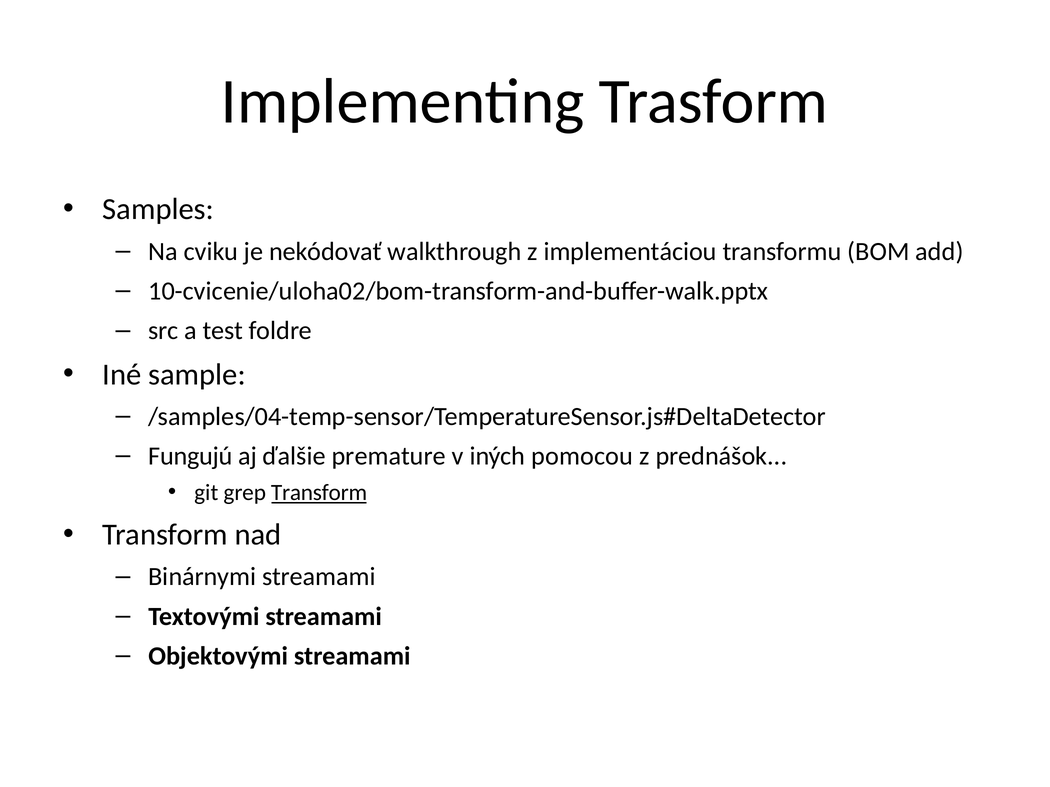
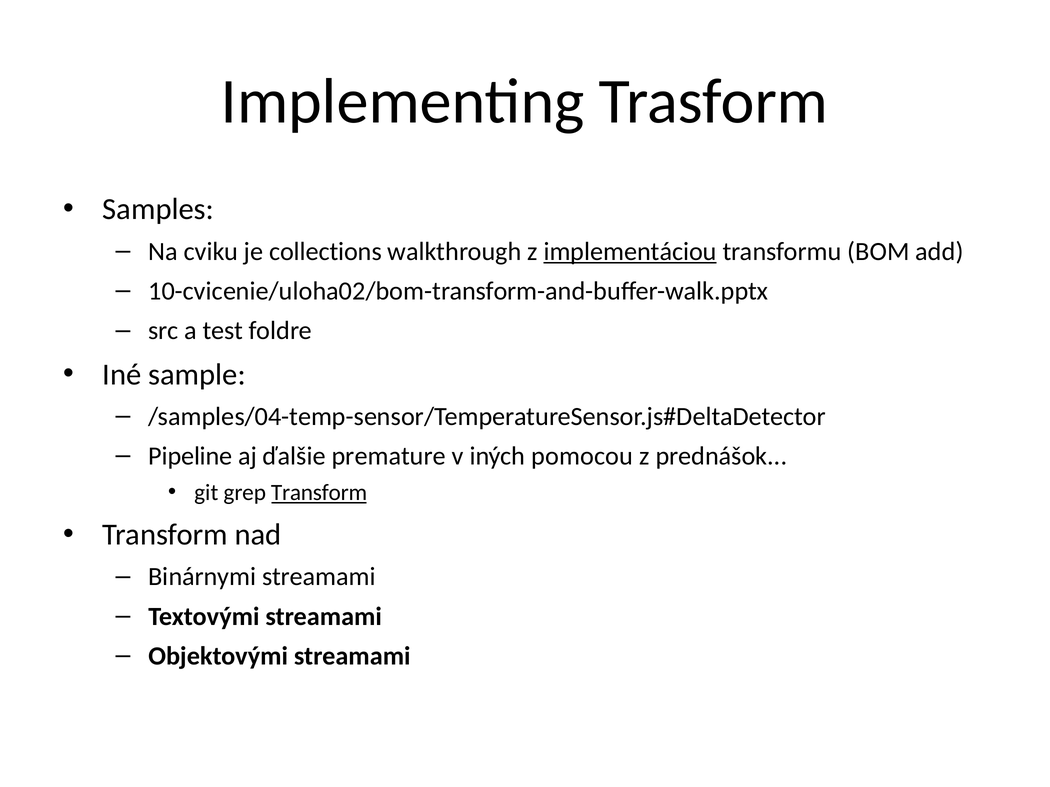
nekódovať: nekódovať -> collections
implementáciou underline: none -> present
Fungujú: Fungujú -> Pipeline
